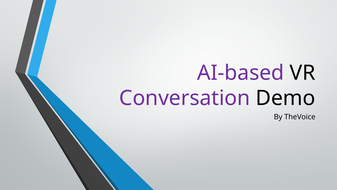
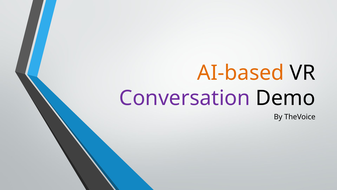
AI-based colour: purple -> orange
